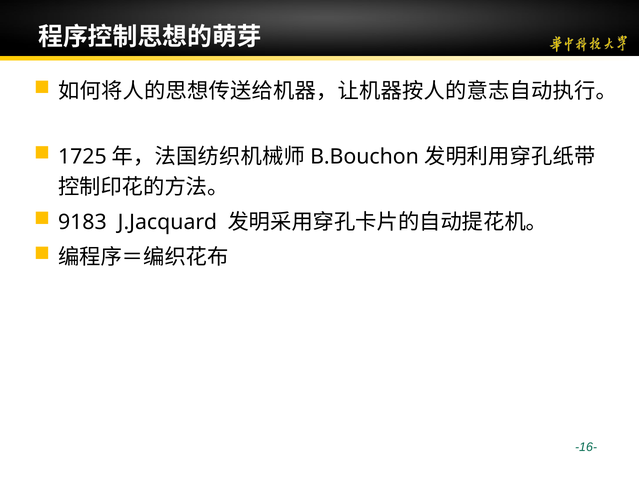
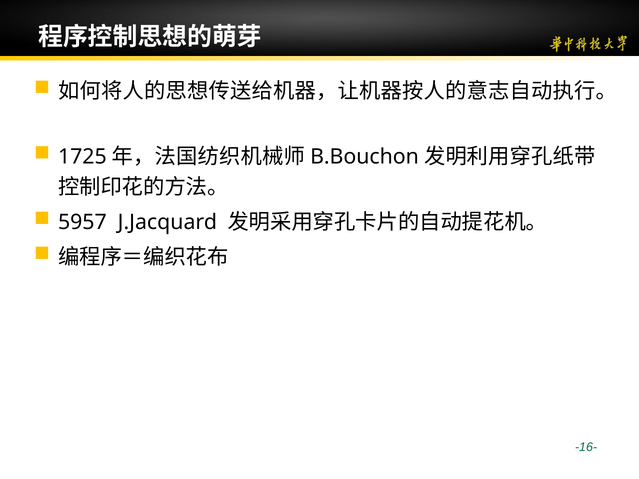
9183: 9183 -> 5957
